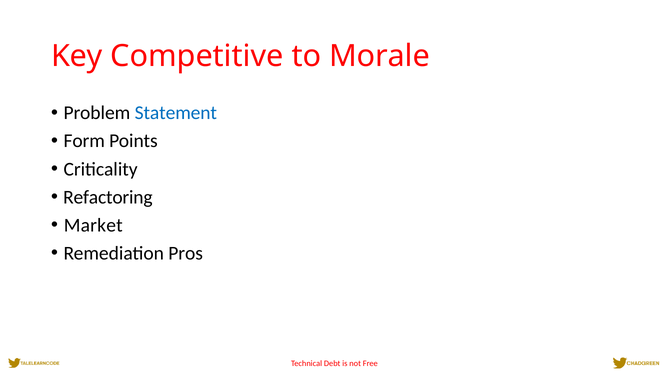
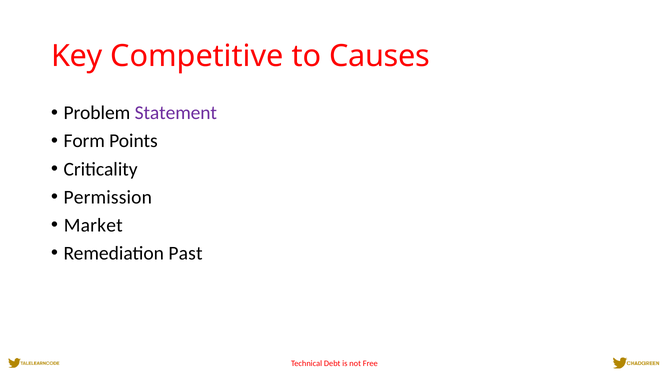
Morale: Morale -> Causes
Statement colour: blue -> purple
Refactoring: Refactoring -> Permission
Pros: Pros -> Past
